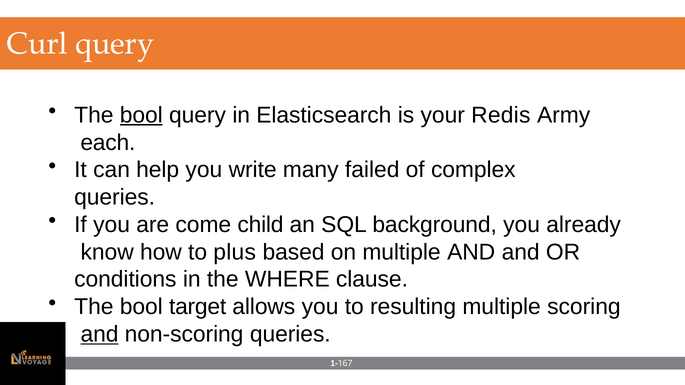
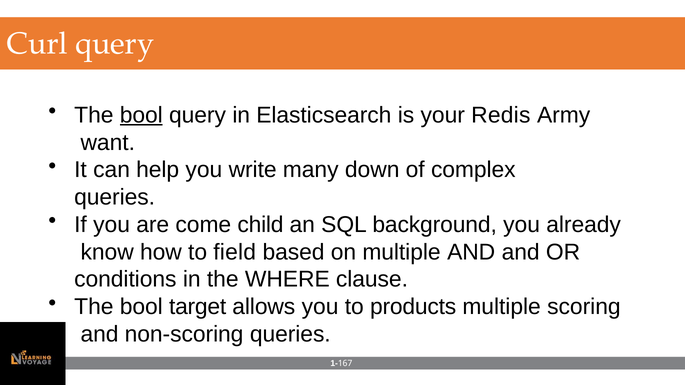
each: each -> want
failed: failed -> down
plus: plus -> field
resulting: resulting -> products
and at (100, 334) underline: present -> none
